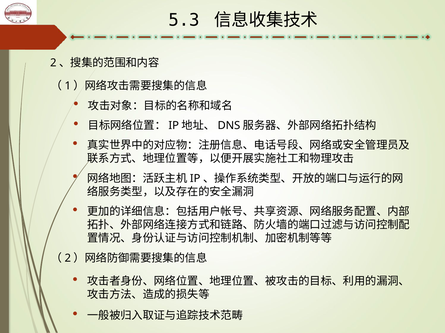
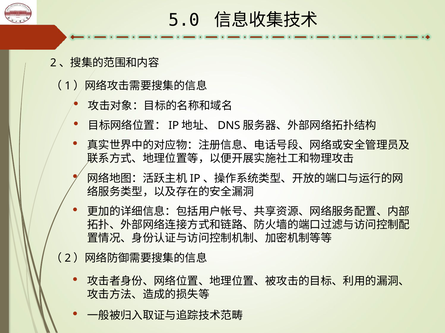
5.3: 5.3 -> 5.0
